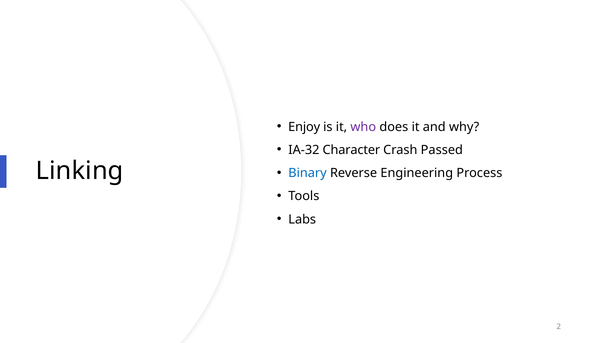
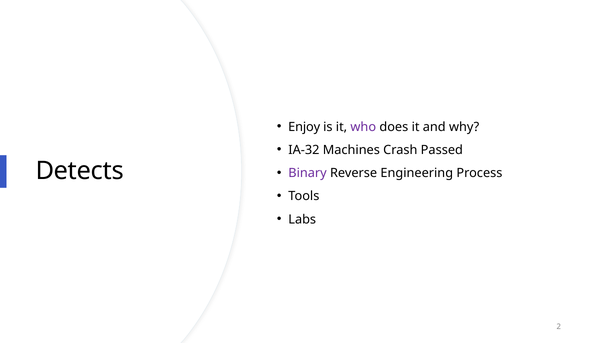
Character: Character -> Machines
Linking: Linking -> Detects
Binary colour: blue -> purple
